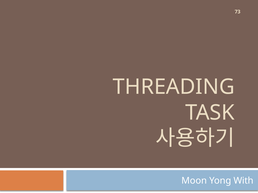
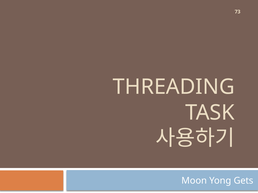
With: With -> Gets
